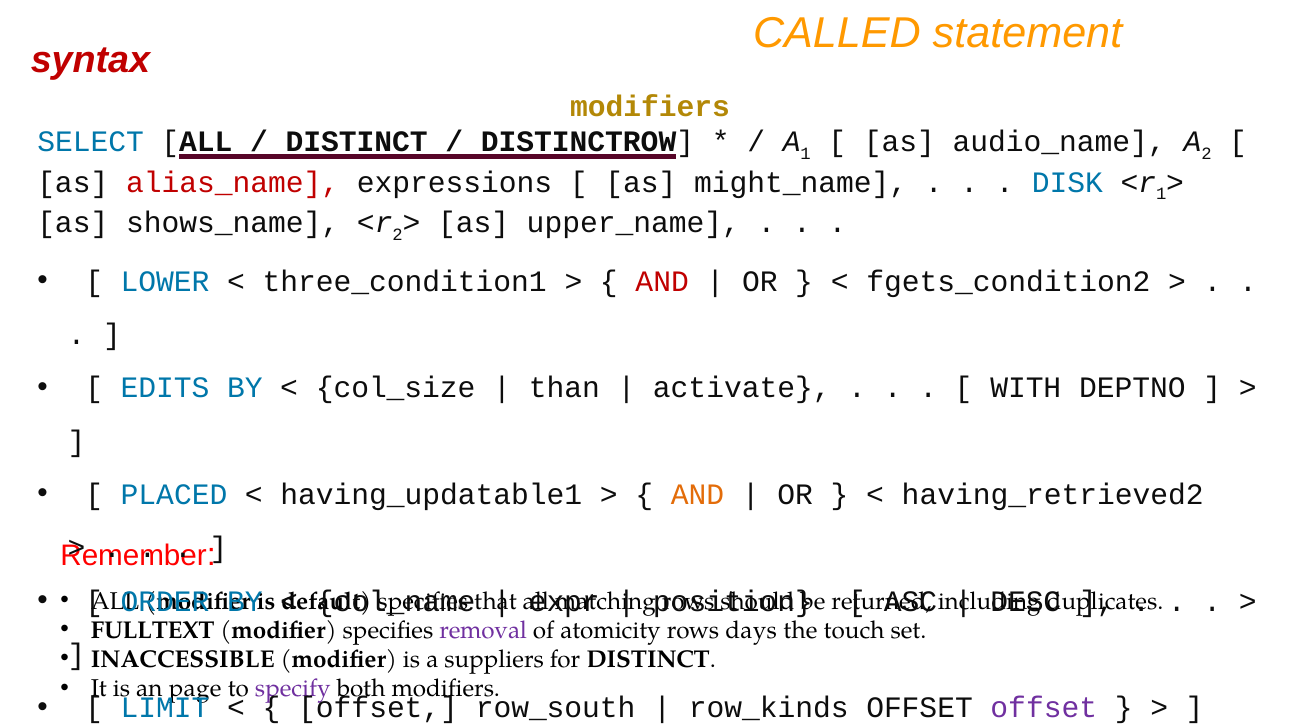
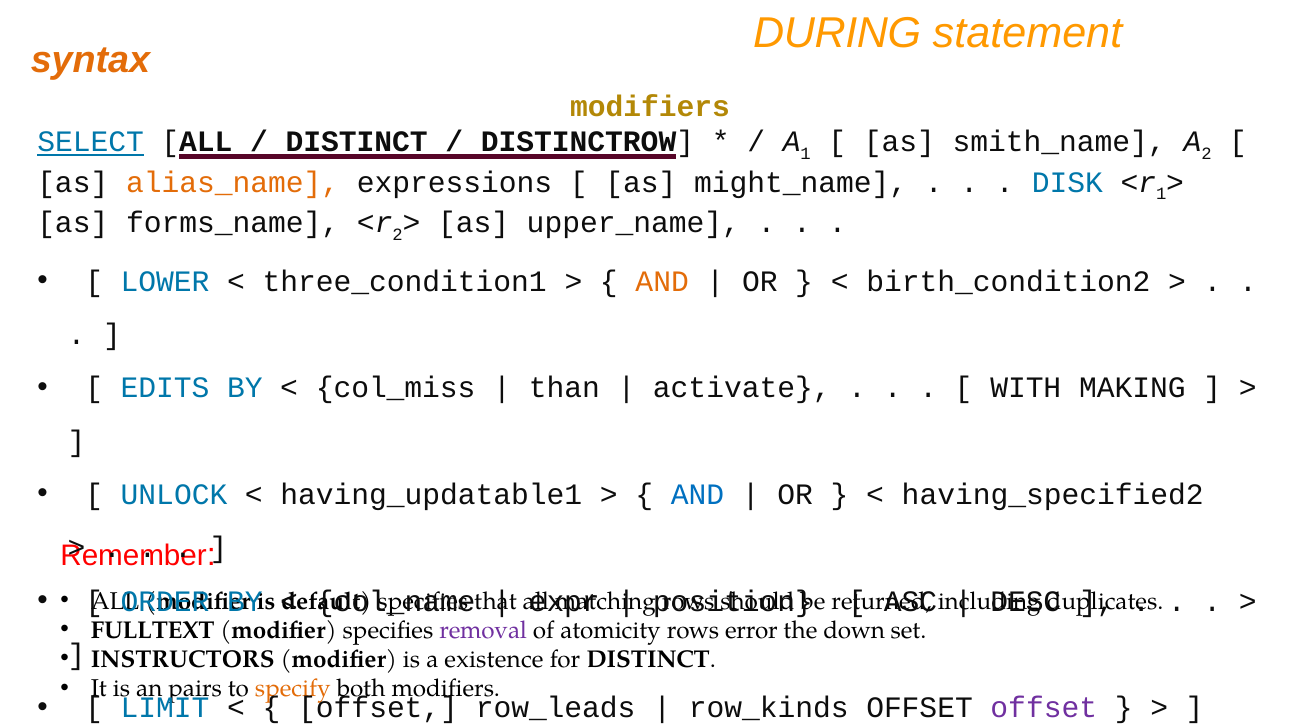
CALLED: CALLED -> DURING
syntax colour: red -> orange
SELECT underline: none -> present
audio_name: audio_name -> smith_name
alias_name colour: red -> orange
shows_name: shows_name -> forms_name
AND at (662, 281) colour: red -> orange
fgets_condition2: fgets_condition2 -> birth_condition2
col_size: col_size -> col_miss
DEPTNO: DEPTNO -> MAKING
PLACED: PLACED -> UNLOCK
AND at (698, 495) colour: orange -> blue
having_retrieved2: having_retrieved2 -> having_specified2
days: days -> error
touch: touch -> down
INACCESSIBLE: INACCESSIBLE -> INSTRUCTORS
suppliers: suppliers -> existence
page: page -> pairs
specify colour: purple -> orange
row_south: row_south -> row_leads
